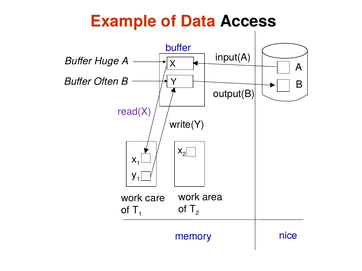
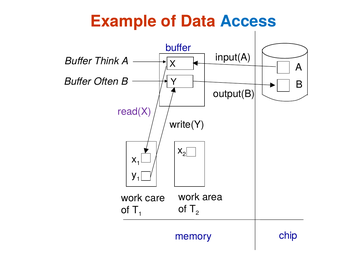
Access colour: black -> blue
Huge: Huge -> Think
nice: nice -> chip
